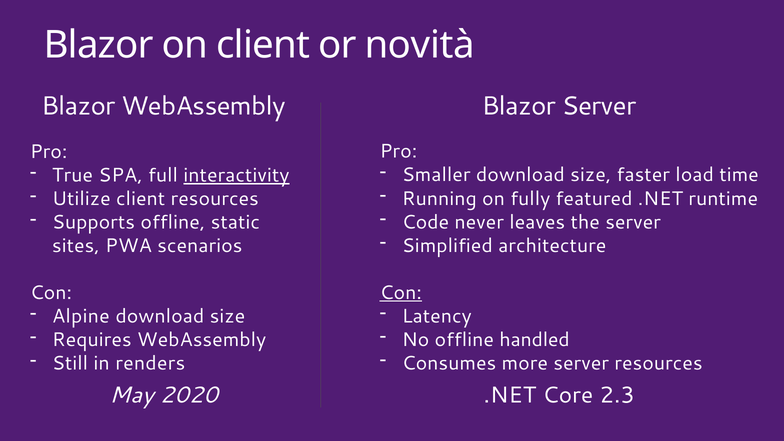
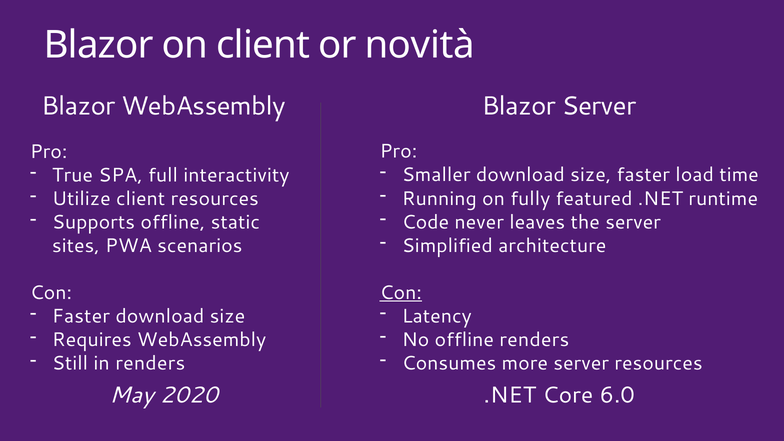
interactivity underline: present -> none
Alpine at (81, 316): Alpine -> Faster
offline handled: handled -> renders
2.3: 2.3 -> 6.0
